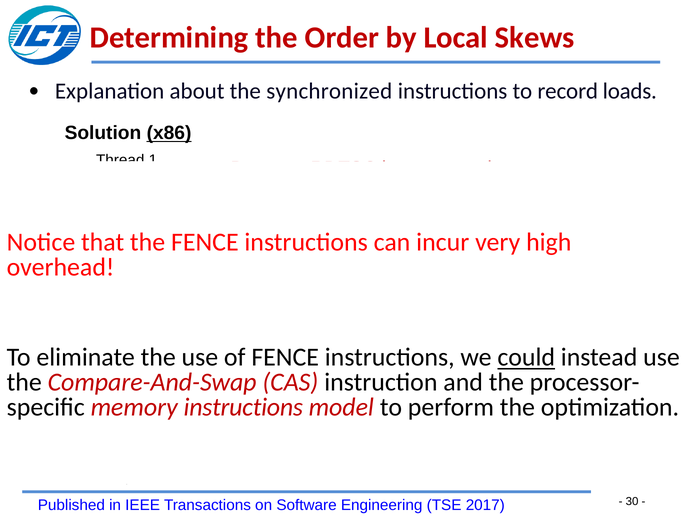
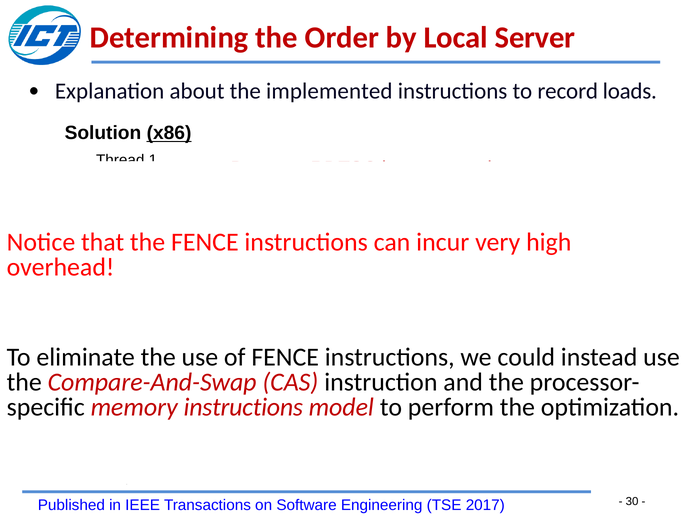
Skews: Skews -> Server
synchronized: synchronized -> implemented
could underline: present -> none
